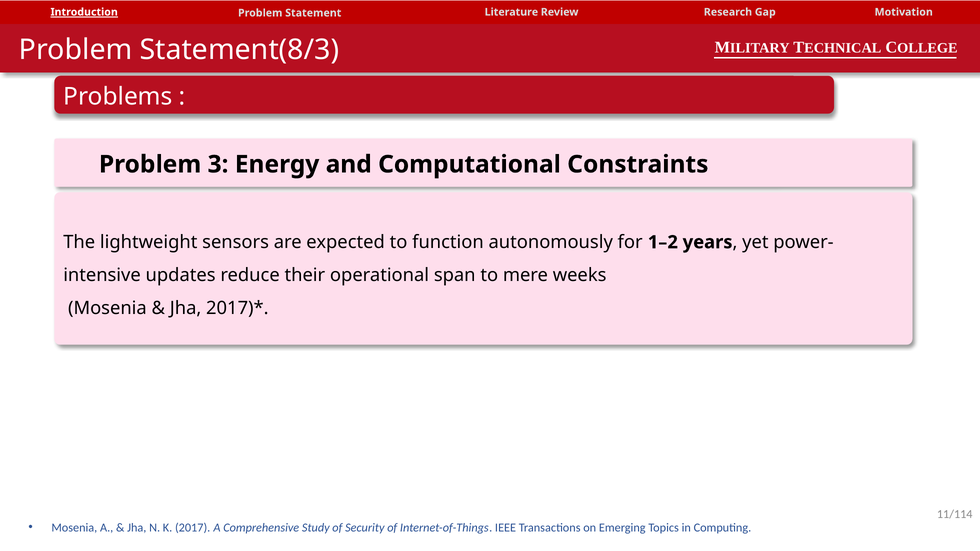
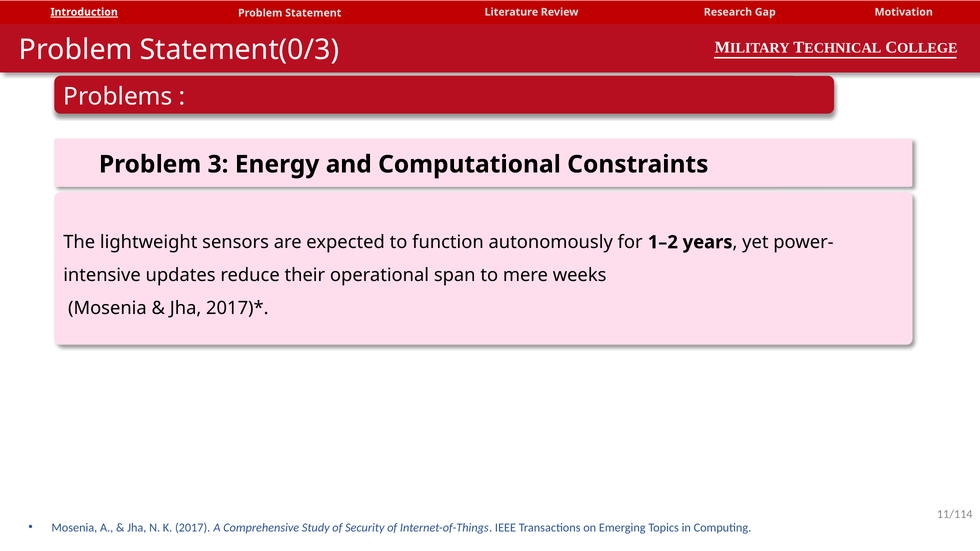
Statement(8/3: Statement(8/3 -> Statement(0/3
